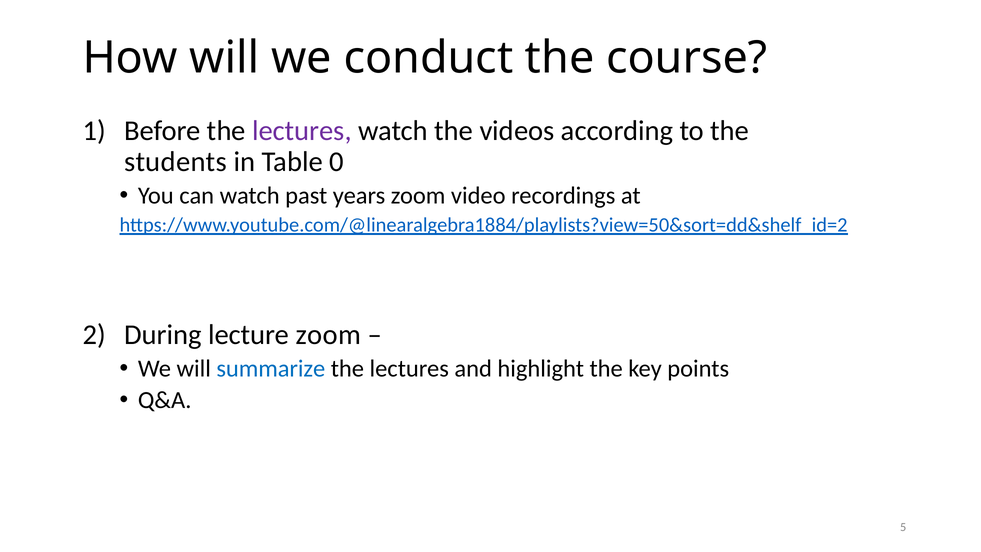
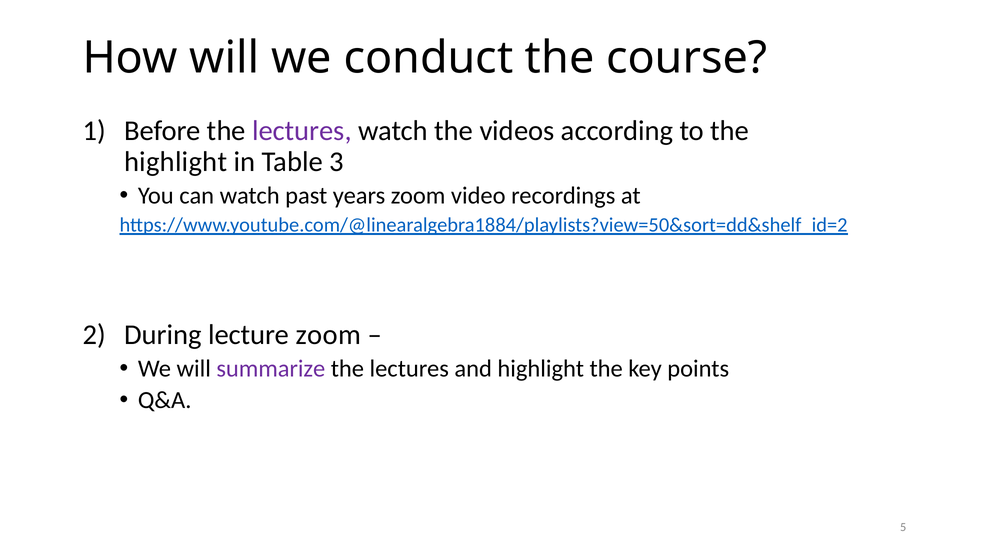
students at (176, 162): students -> highlight
0: 0 -> 3
summarize colour: blue -> purple
